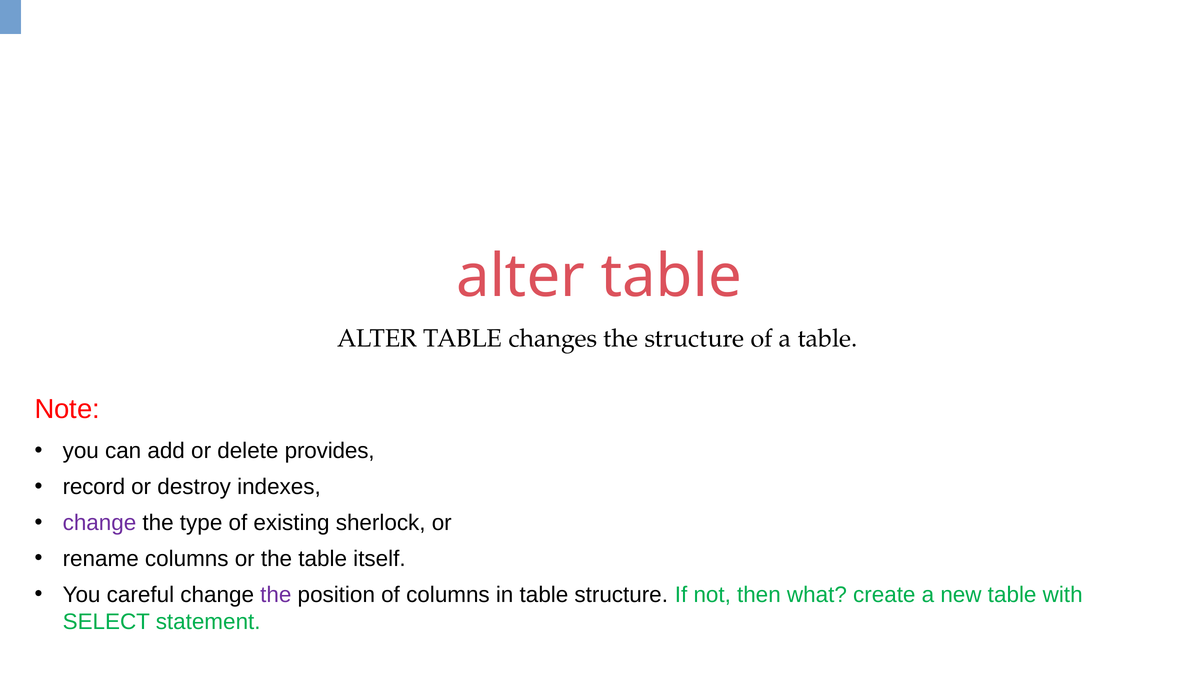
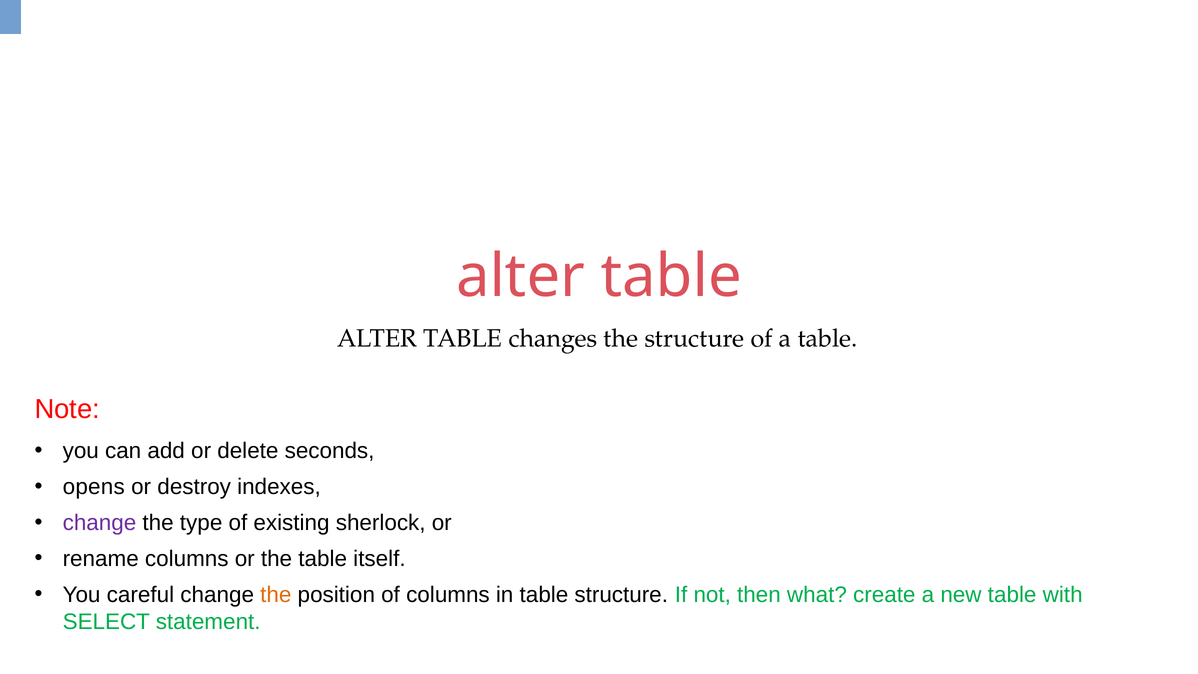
provides: provides -> seconds
record: record -> opens
the at (276, 595) colour: purple -> orange
